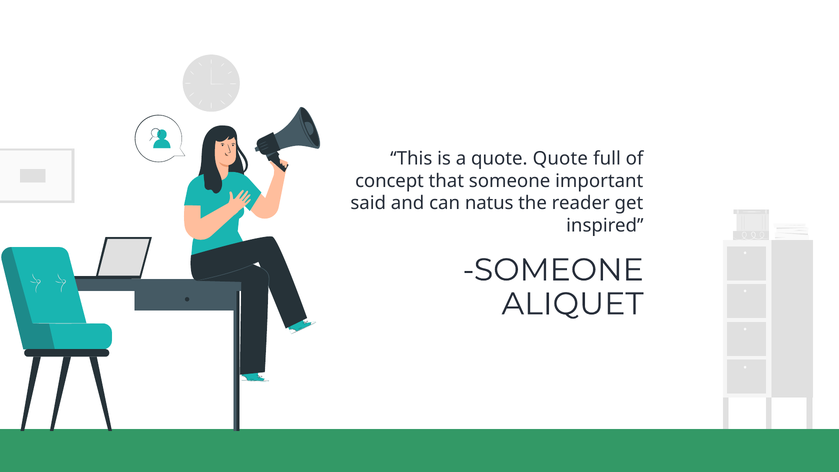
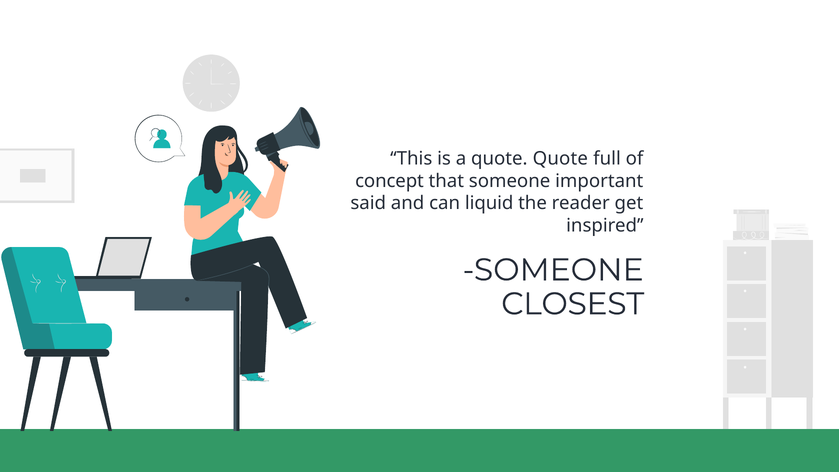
natus: natus -> liquid
ALIQUET: ALIQUET -> CLOSEST
